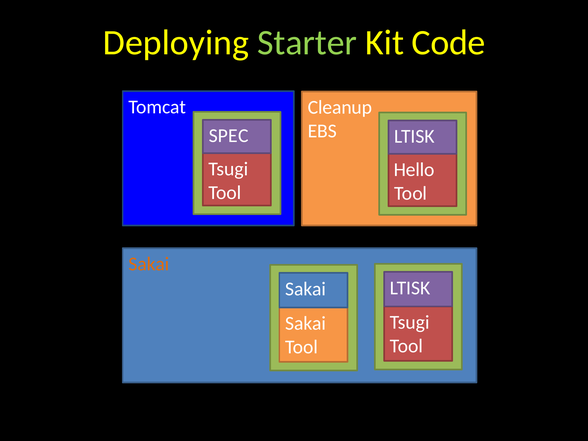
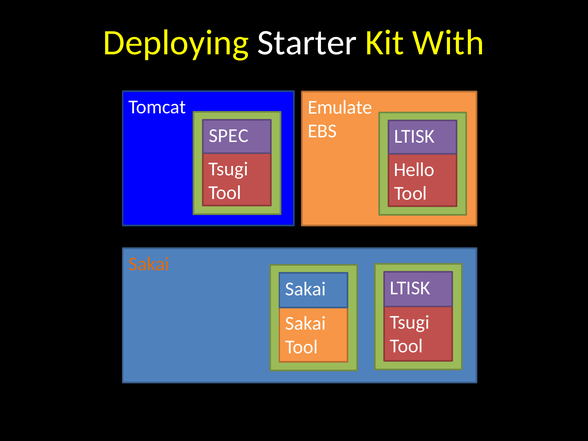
Starter colour: light green -> white
Code: Code -> With
Cleanup: Cleanup -> Emulate
